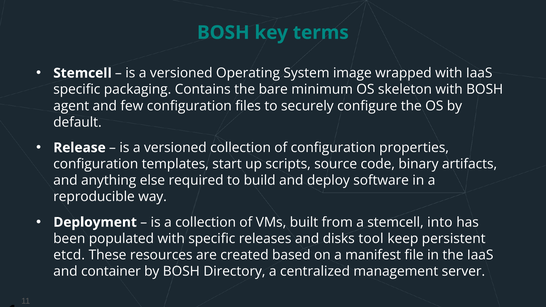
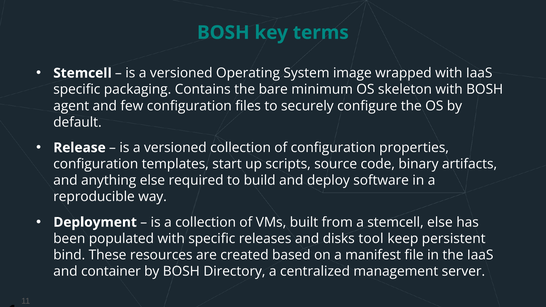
stemcell into: into -> else
etcd: etcd -> bind
